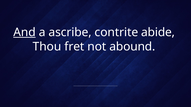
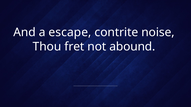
And underline: present -> none
ascribe: ascribe -> escape
abide: abide -> noise
